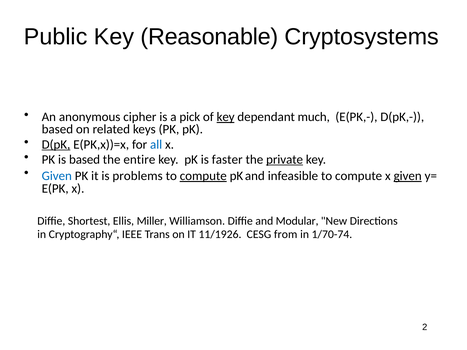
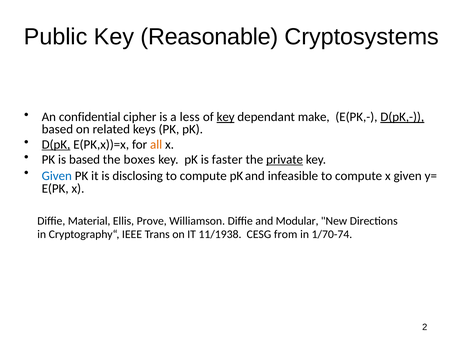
anonymous: anonymous -> confidential
pick: pick -> less
much: much -> make
D(pK,- underline: none -> present
all colour: blue -> orange
entire: entire -> boxes
problems: problems -> disclosing
compute at (203, 176) underline: present -> none
given at (408, 176) underline: present -> none
Shortest: Shortest -> Material
Miller: Miller -> Prove
11/1926: 11/1926 -> 11/1938
